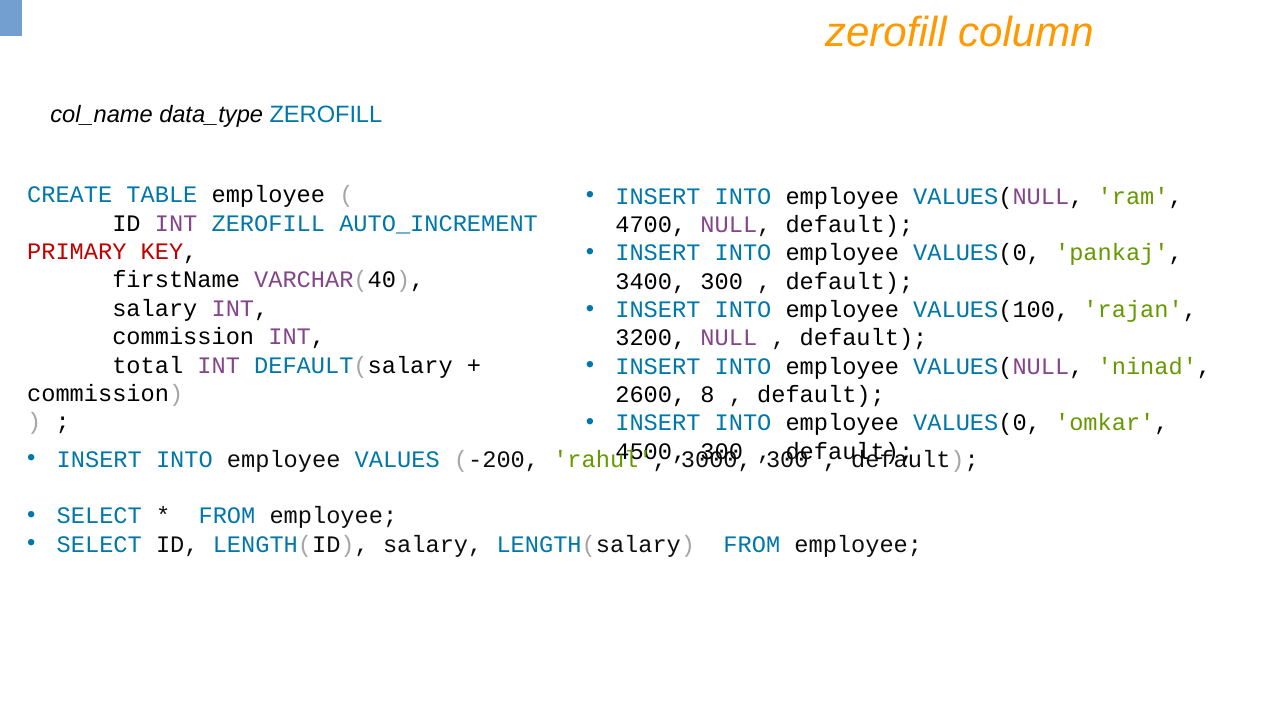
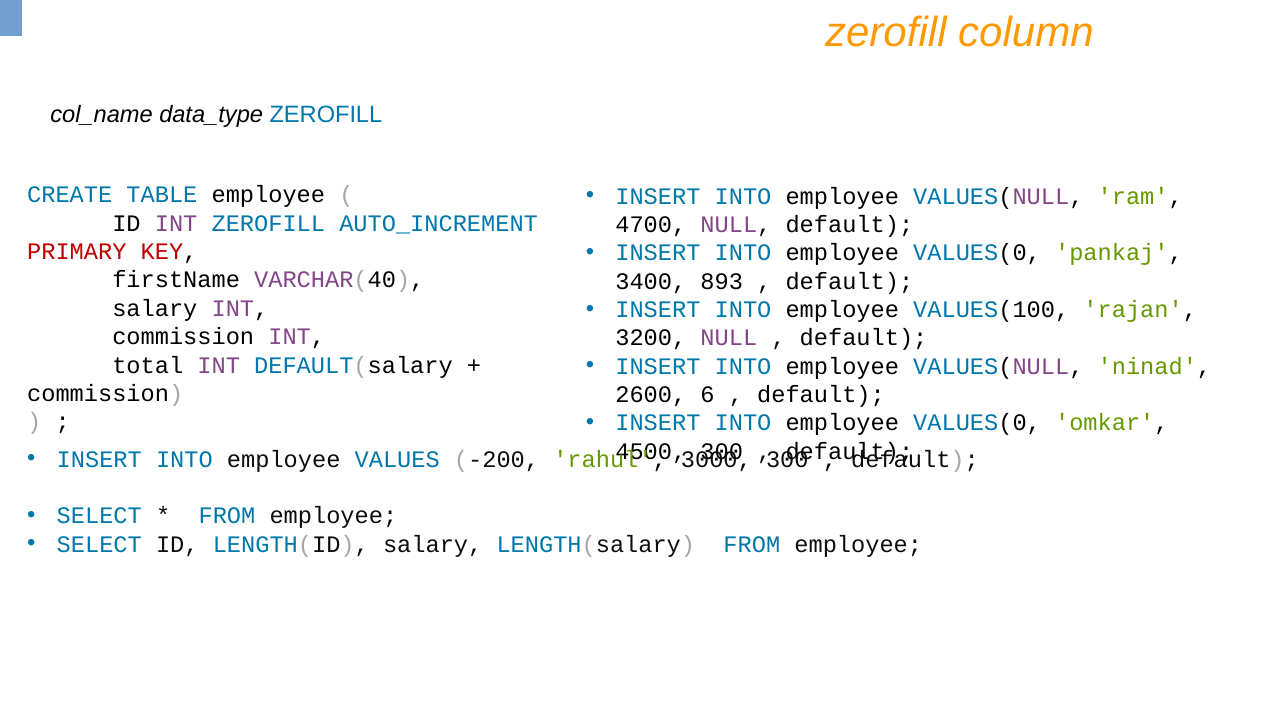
3400 300: 300 -> 893
8: 8 -> 6
